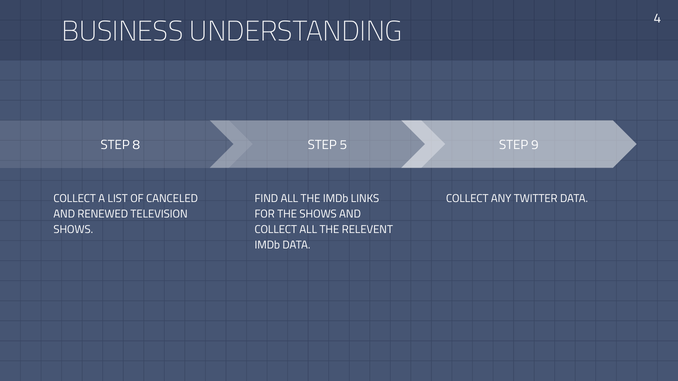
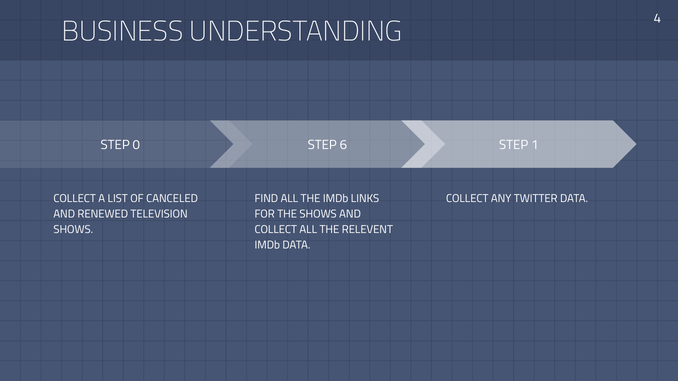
8: 8 -> 0
5: 5 -> 6
9: 9 -> 1
